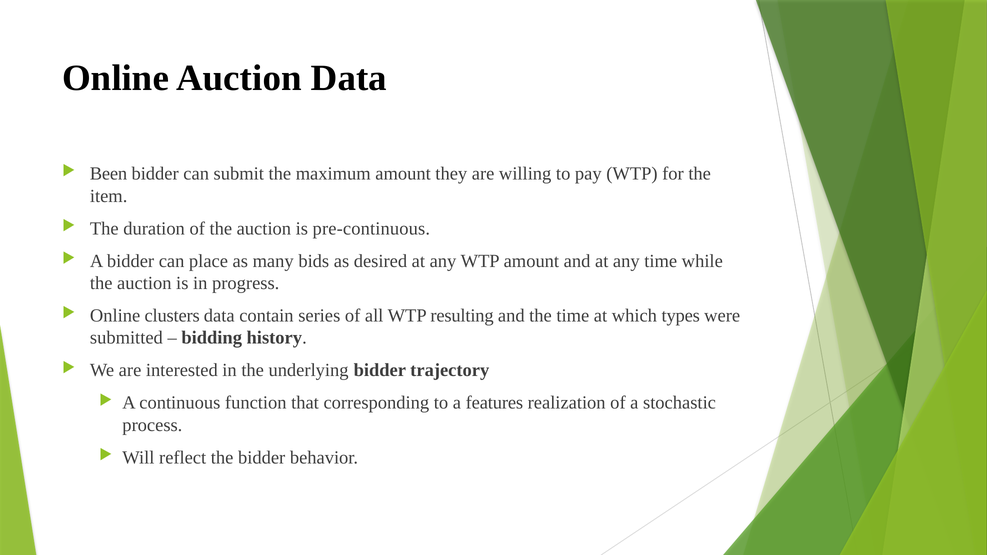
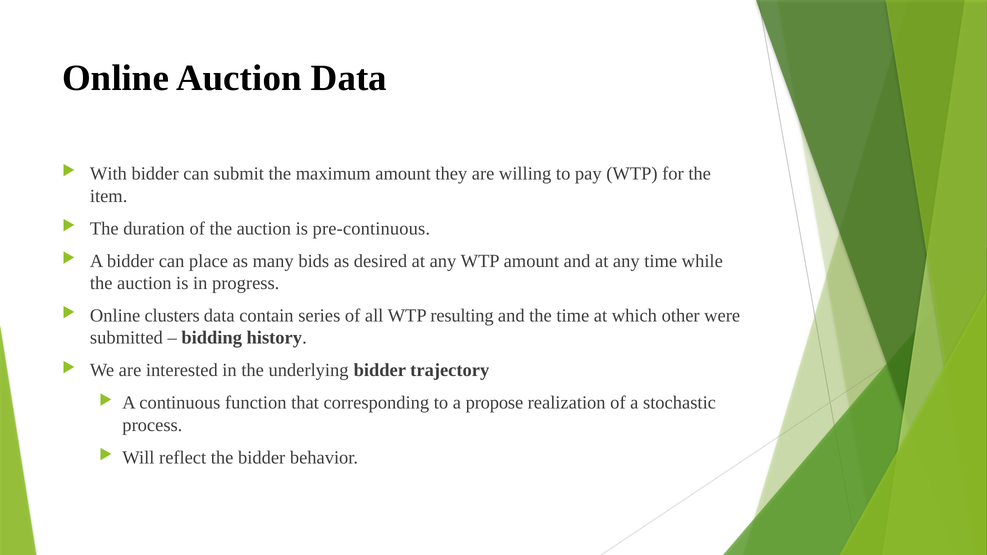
Been: Been -> With
types: types -> other
features: features -> propose
